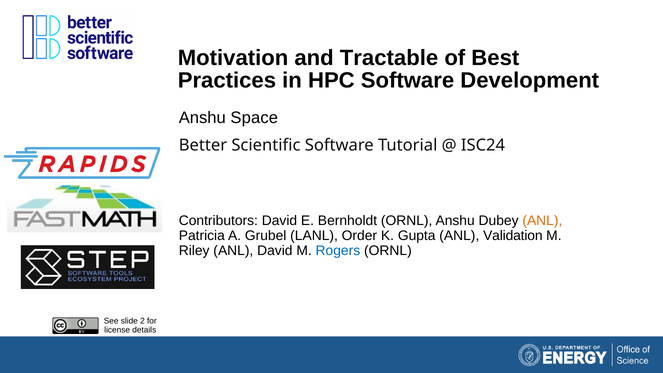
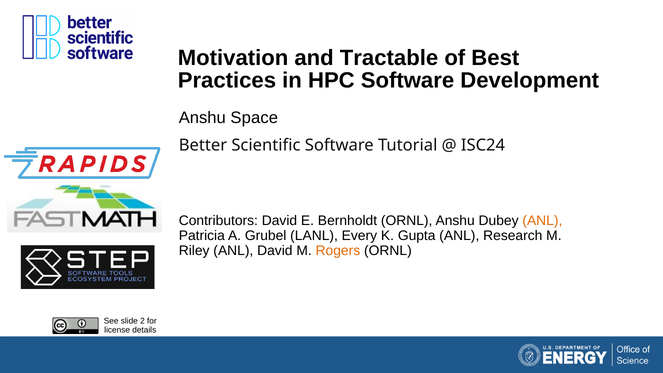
Order: Order -> Every
Validation: Validation -> Research
Rogers colour: blue -> orange
